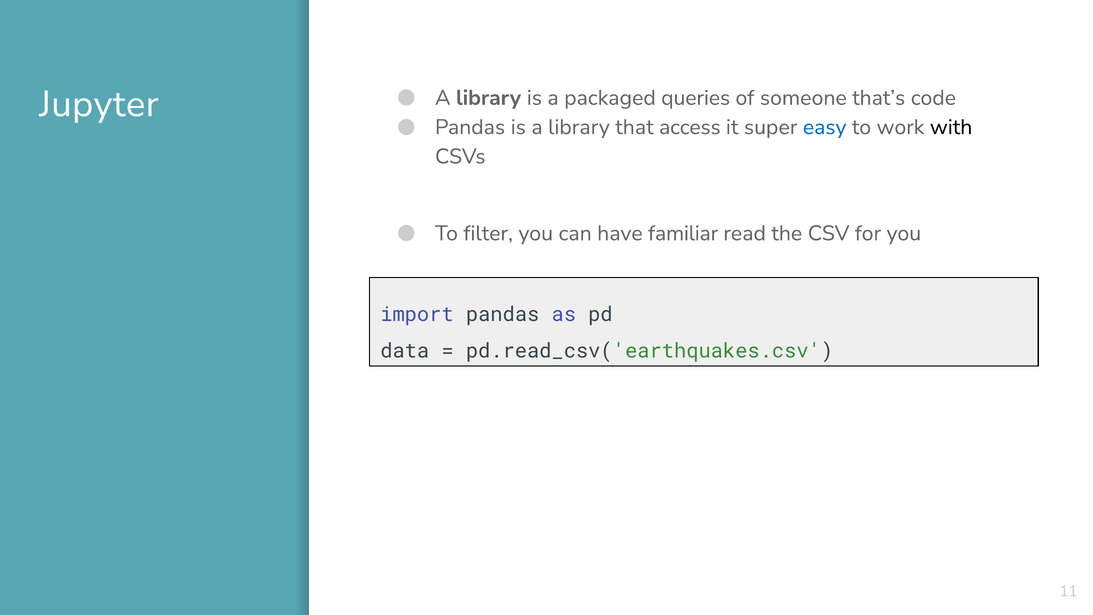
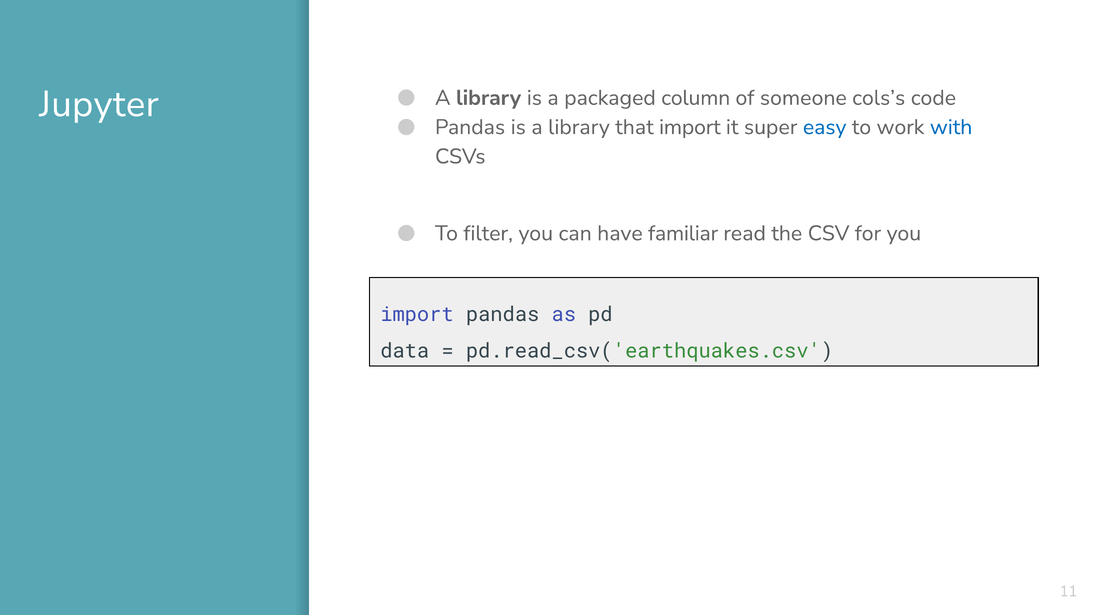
queries: queries -> column
that’s: that’s -> cols’s
that access: access -> import
with colour: black -> blue
